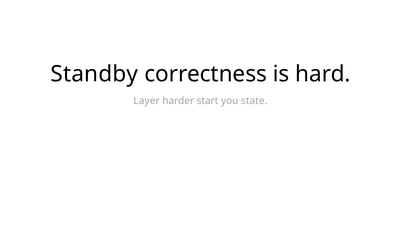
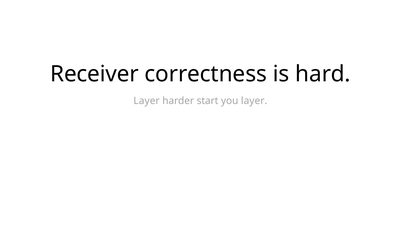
Standby: Standby -> Receiver
you state: state -> layer
